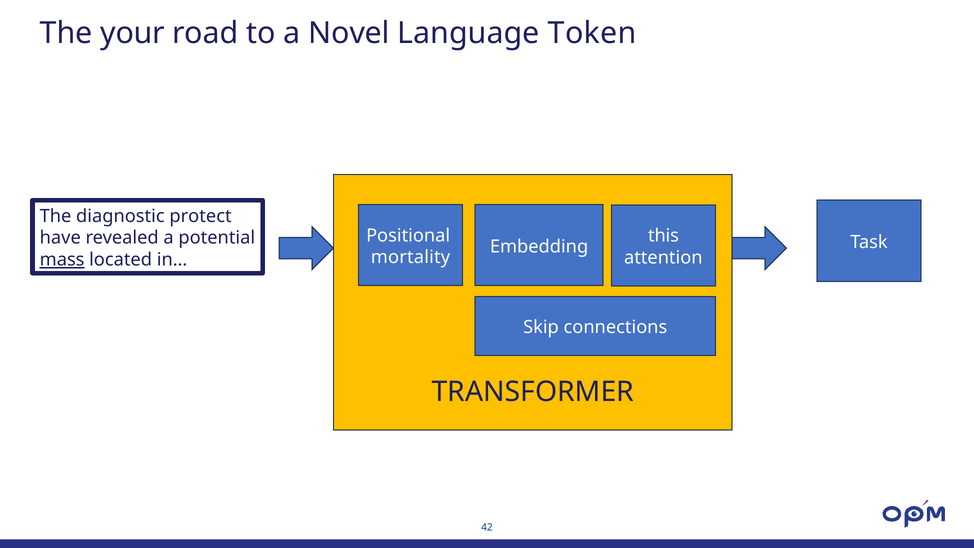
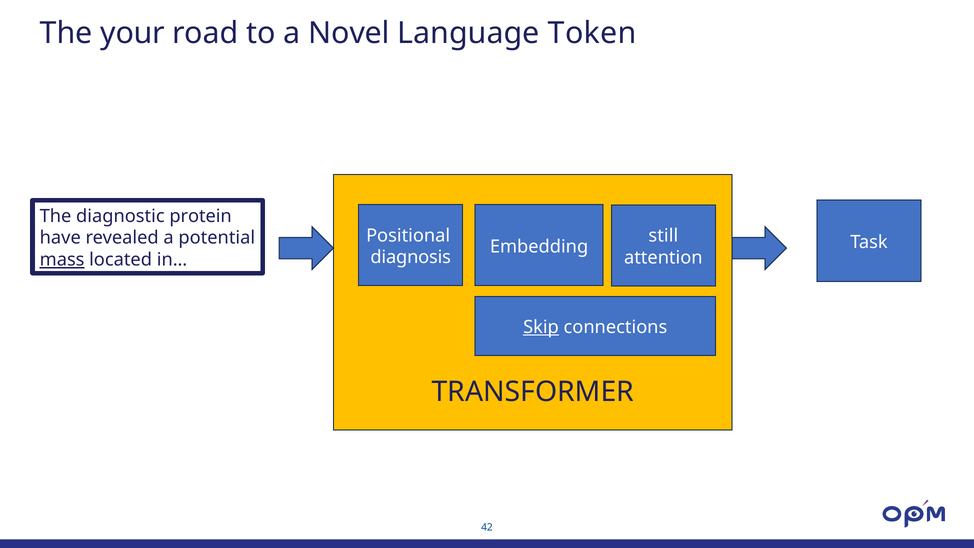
protect: protect -> protein
this: this -> still
mortality: mortality -> diagnosis
Skip underline: none -> present
